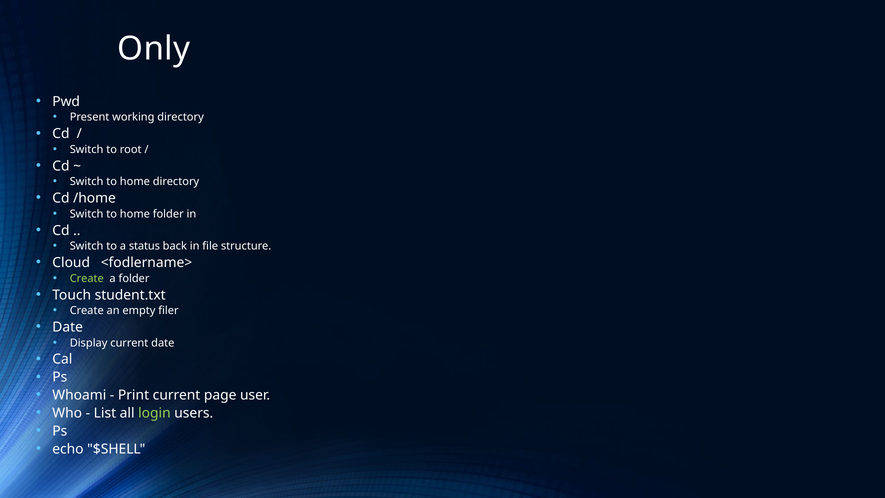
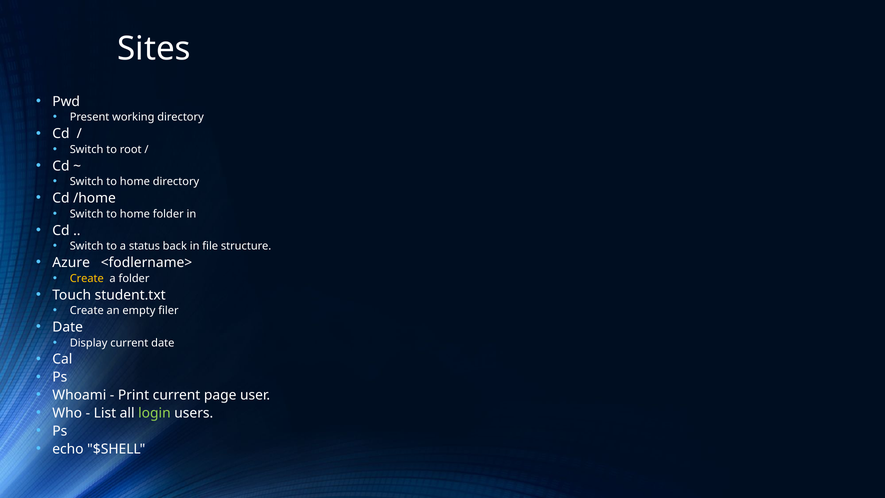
Only: Only -> Sites
Cloud: Cloud -> Azure
Create at (87, 278) colour: light green -> yellow
